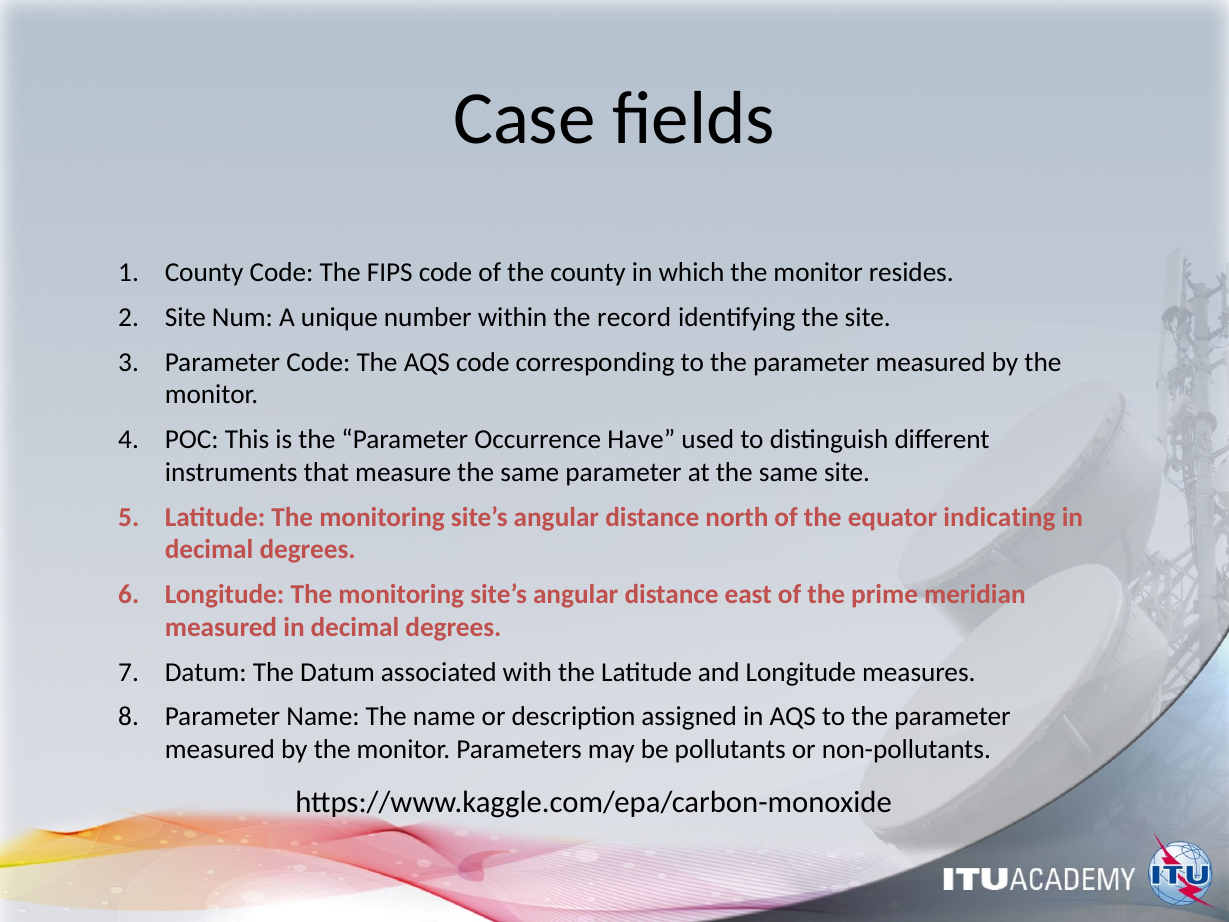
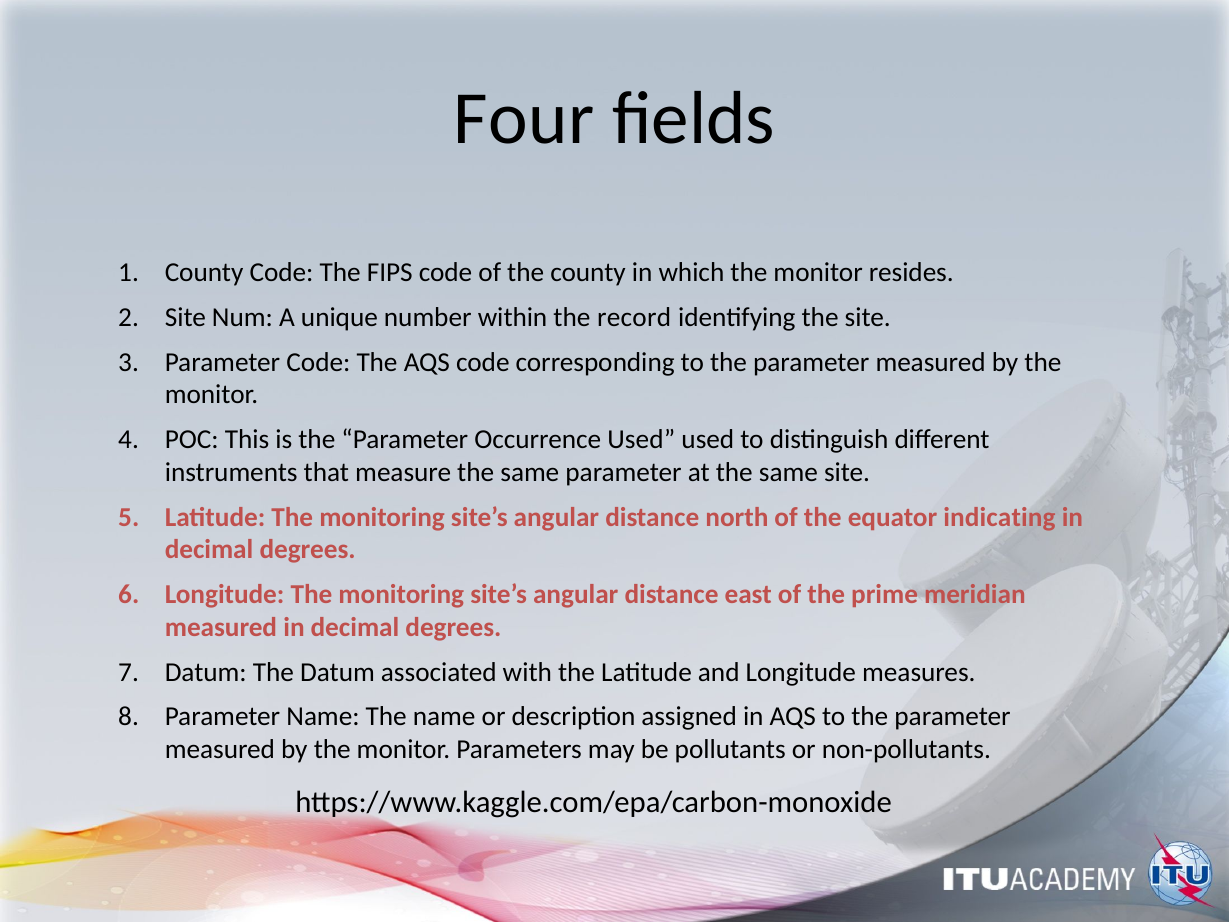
Case: Case -> Four
Occurrence Have: Have -> Used
